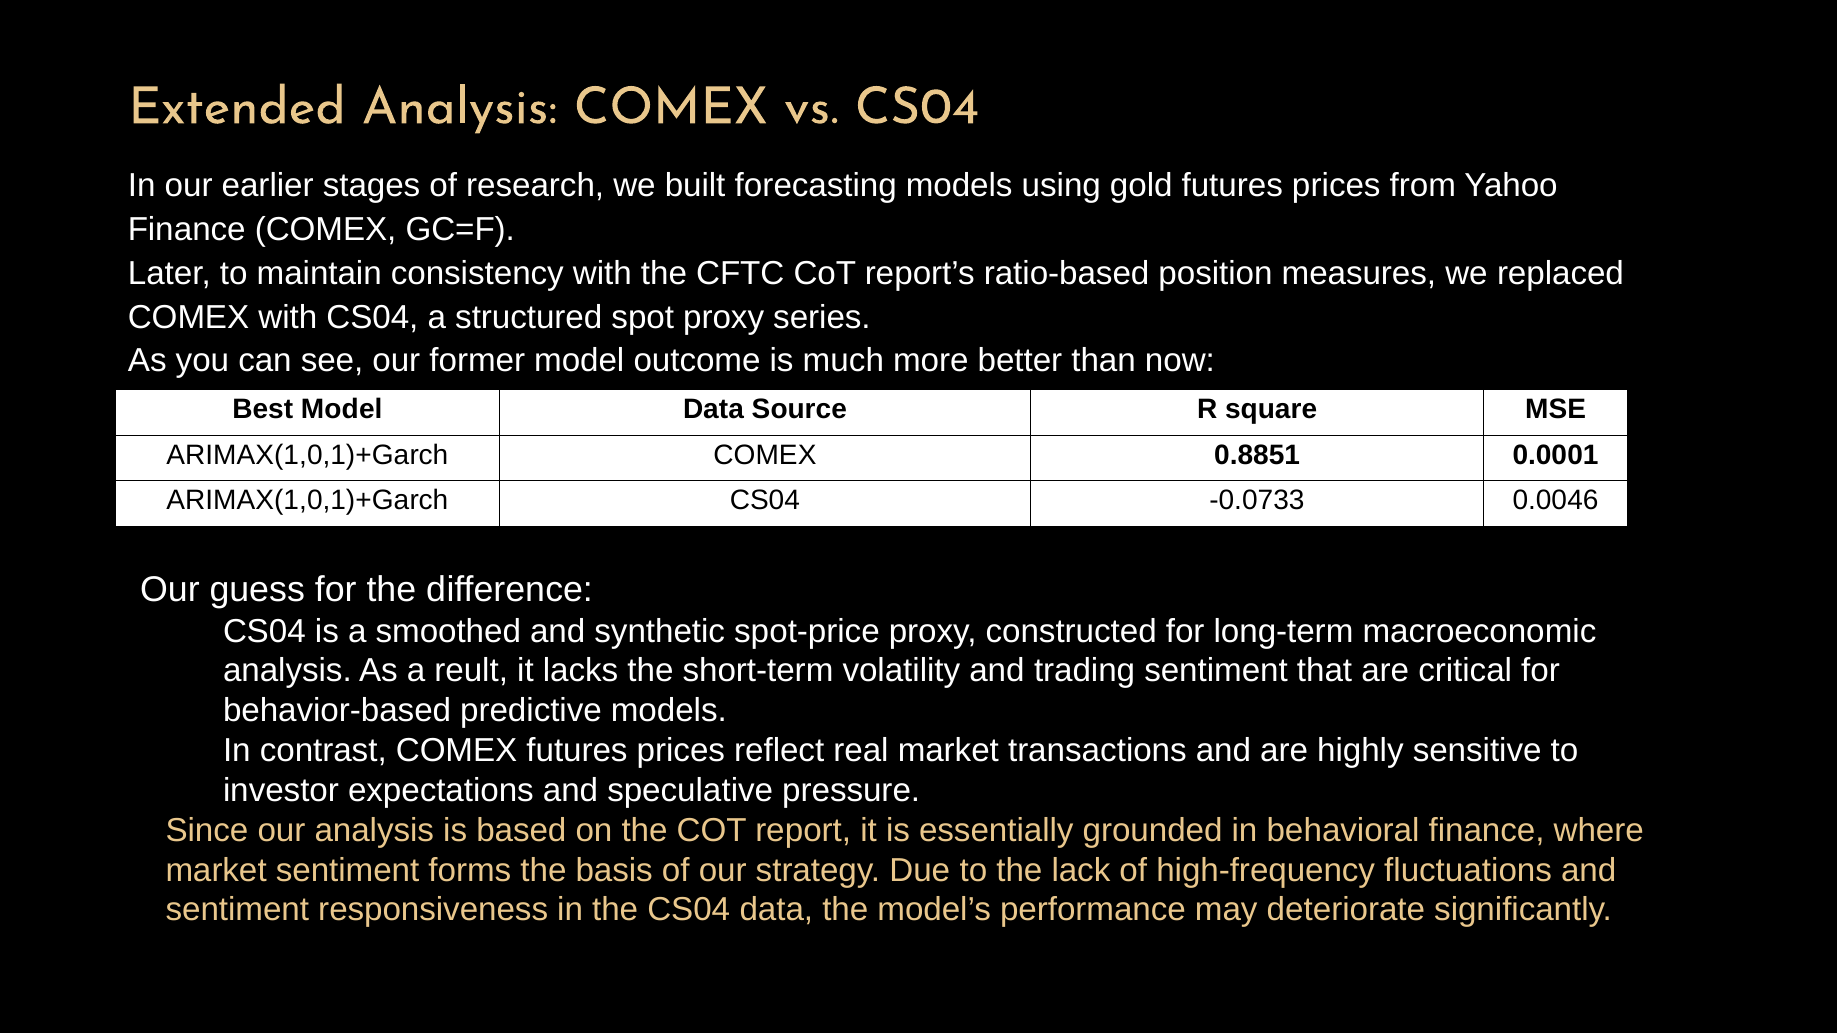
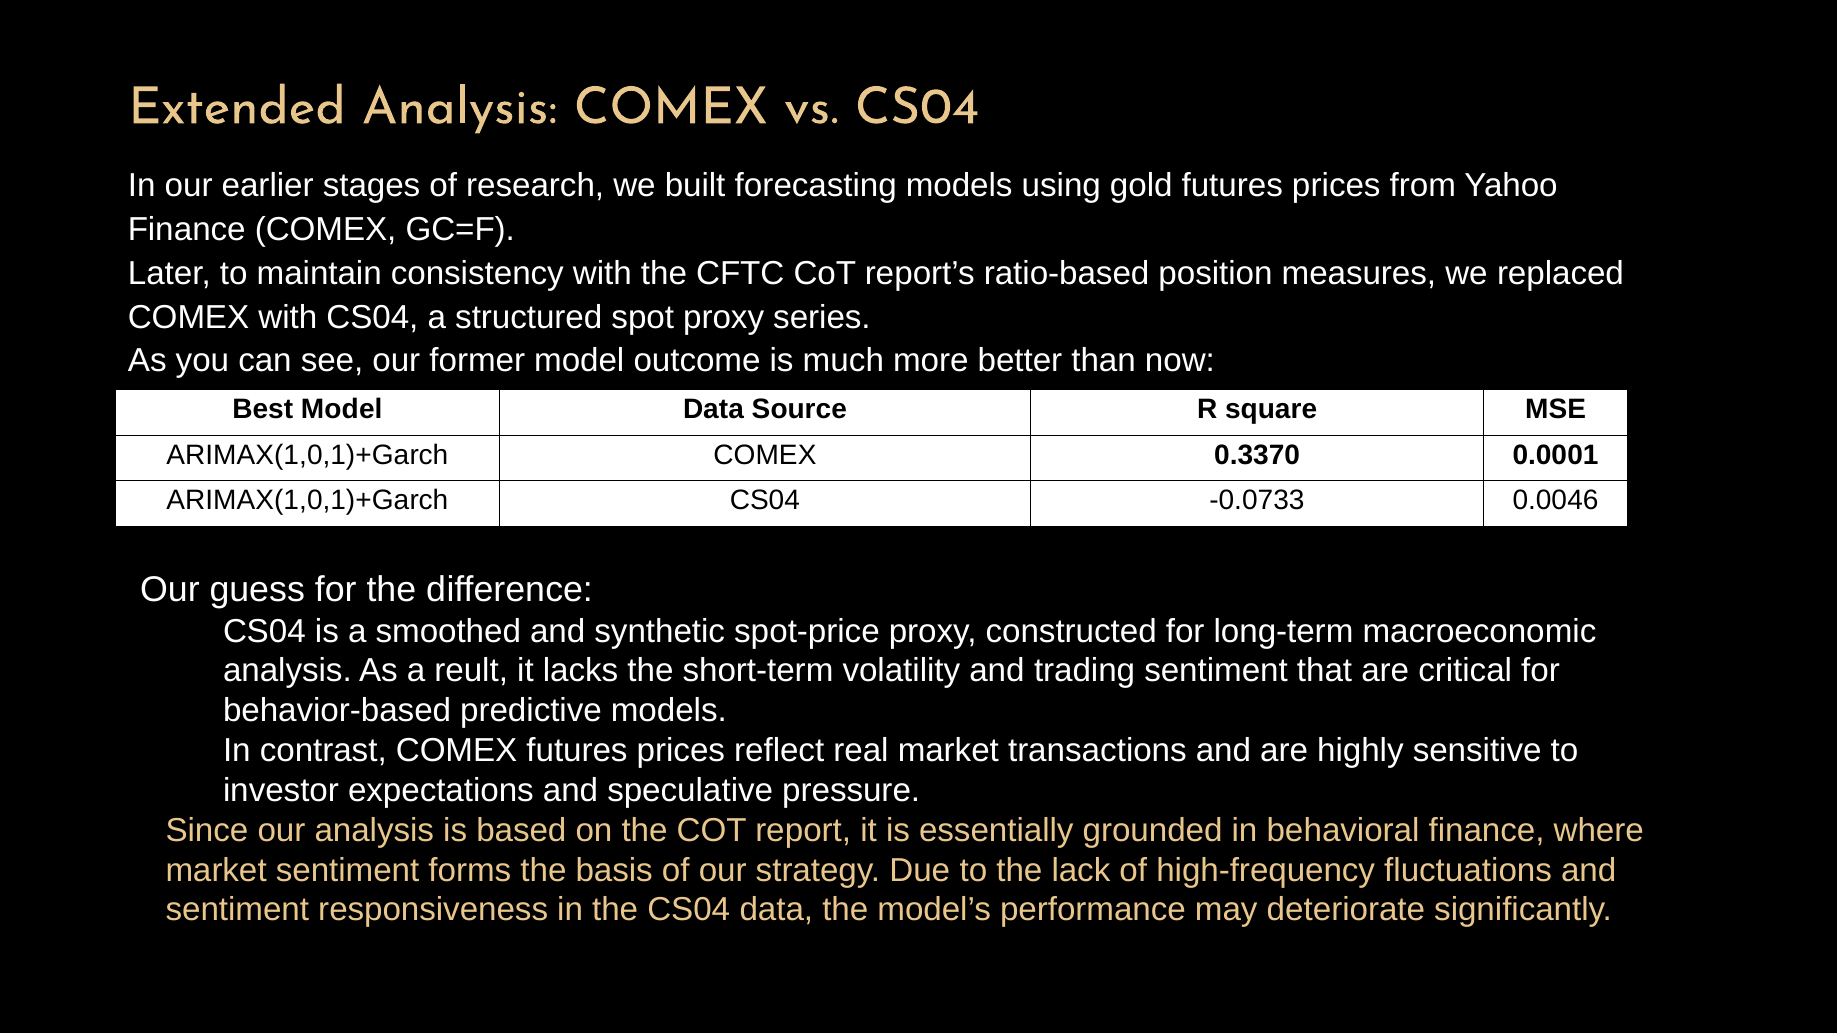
0.8851: 0.8851 -> 0.3370
